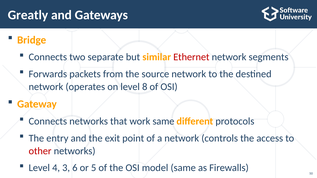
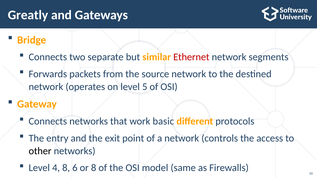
8: 8 -> 5
work same: same -> basic
other colour: red -> black
4 3: 3 -> 8
or 5: 5 -> 8
